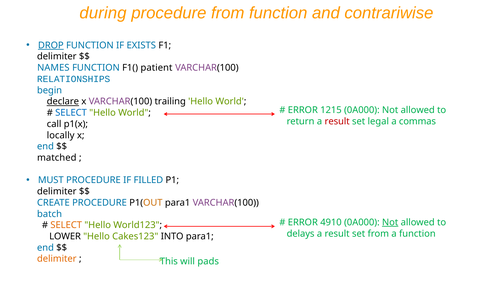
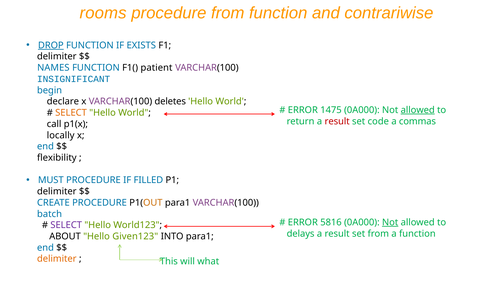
during: during -> rooms
RELATIONSHIPS: RELATIONSHIPS -> INSIGNIFICANT
declare underline: present -> none
trailing: trailing -> deletes
1215: 1215 -> 1475
allowed at (418, 110) underline: none -> present
SELECT at (71, 113) colour: blue -> orange
legal: legal -> code
matched: matched -> flexibility
4910: 4910 -> 5816
SELECT at (66, 225) colour: orange -> purple
LOWER: LOWER -> ABOUT
Cakes123: Cakes123 -> Given123
pads: pads -> what
